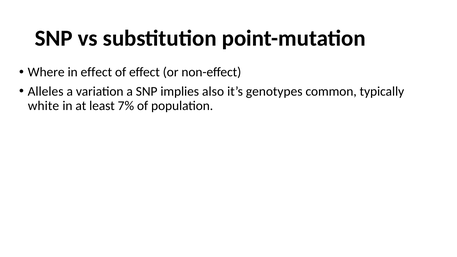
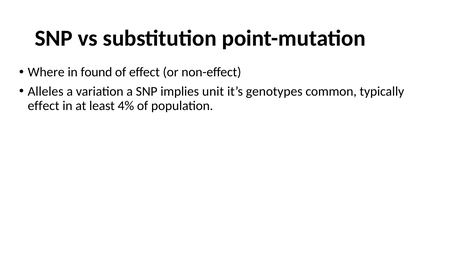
in effect: effect -> found
also: also -> unit
white at (43, 106): white -> effect
7%: 7% -> 4%
